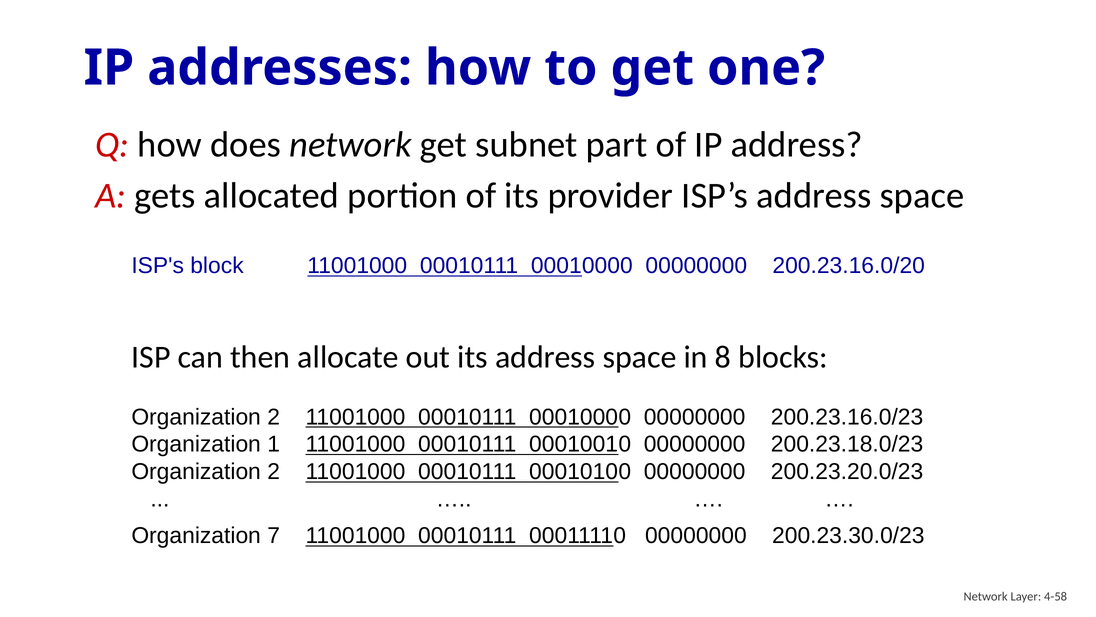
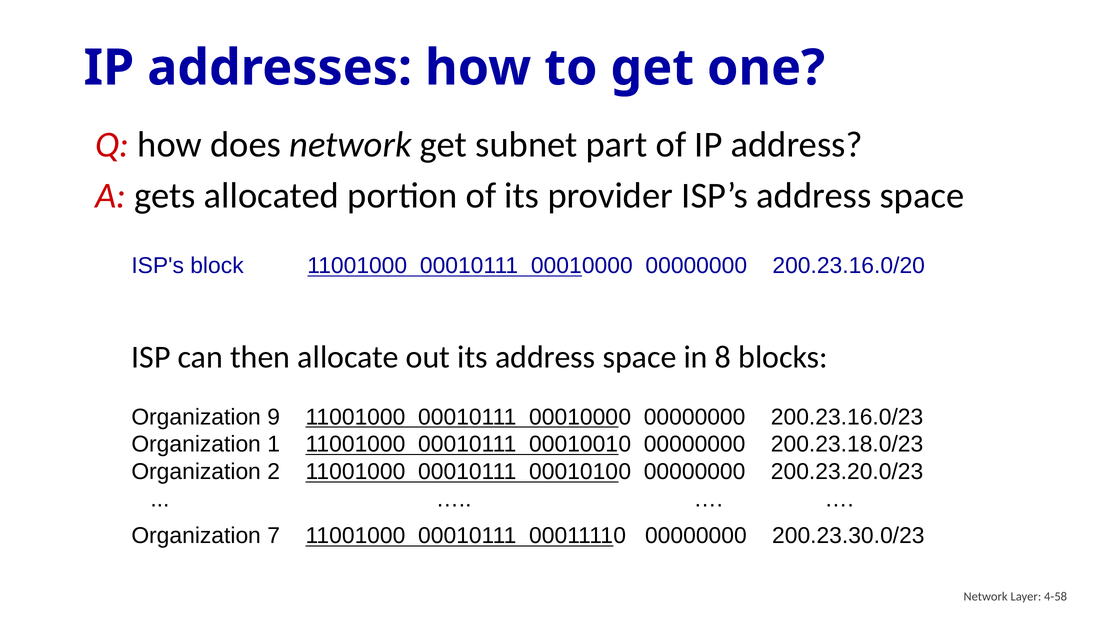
2 at (274, 417): 2 -> 9
